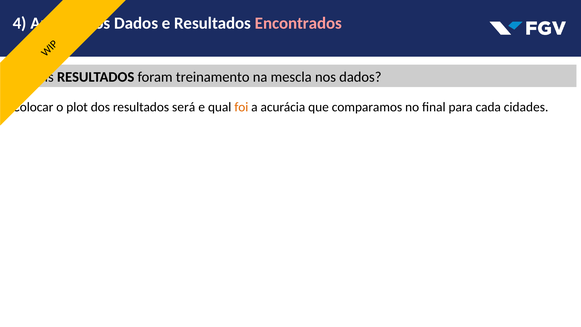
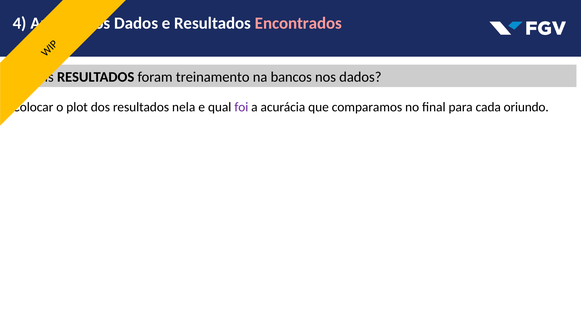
mescla: mescla -> bancos
será: será -> nela
foi colour: orange -> purple
cidades: cidades -> oriundo
